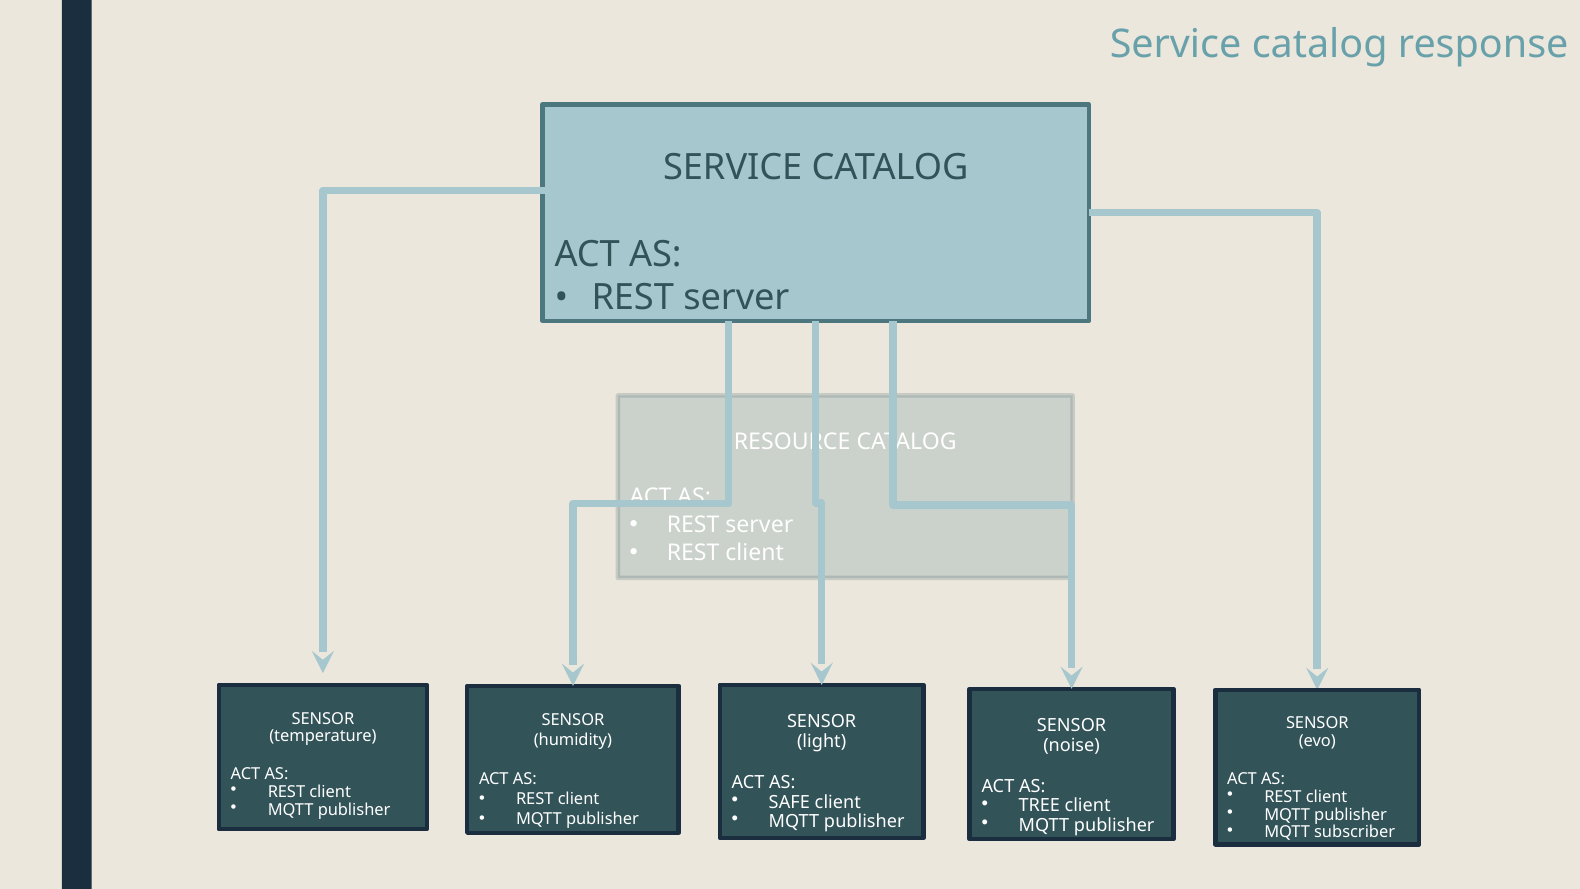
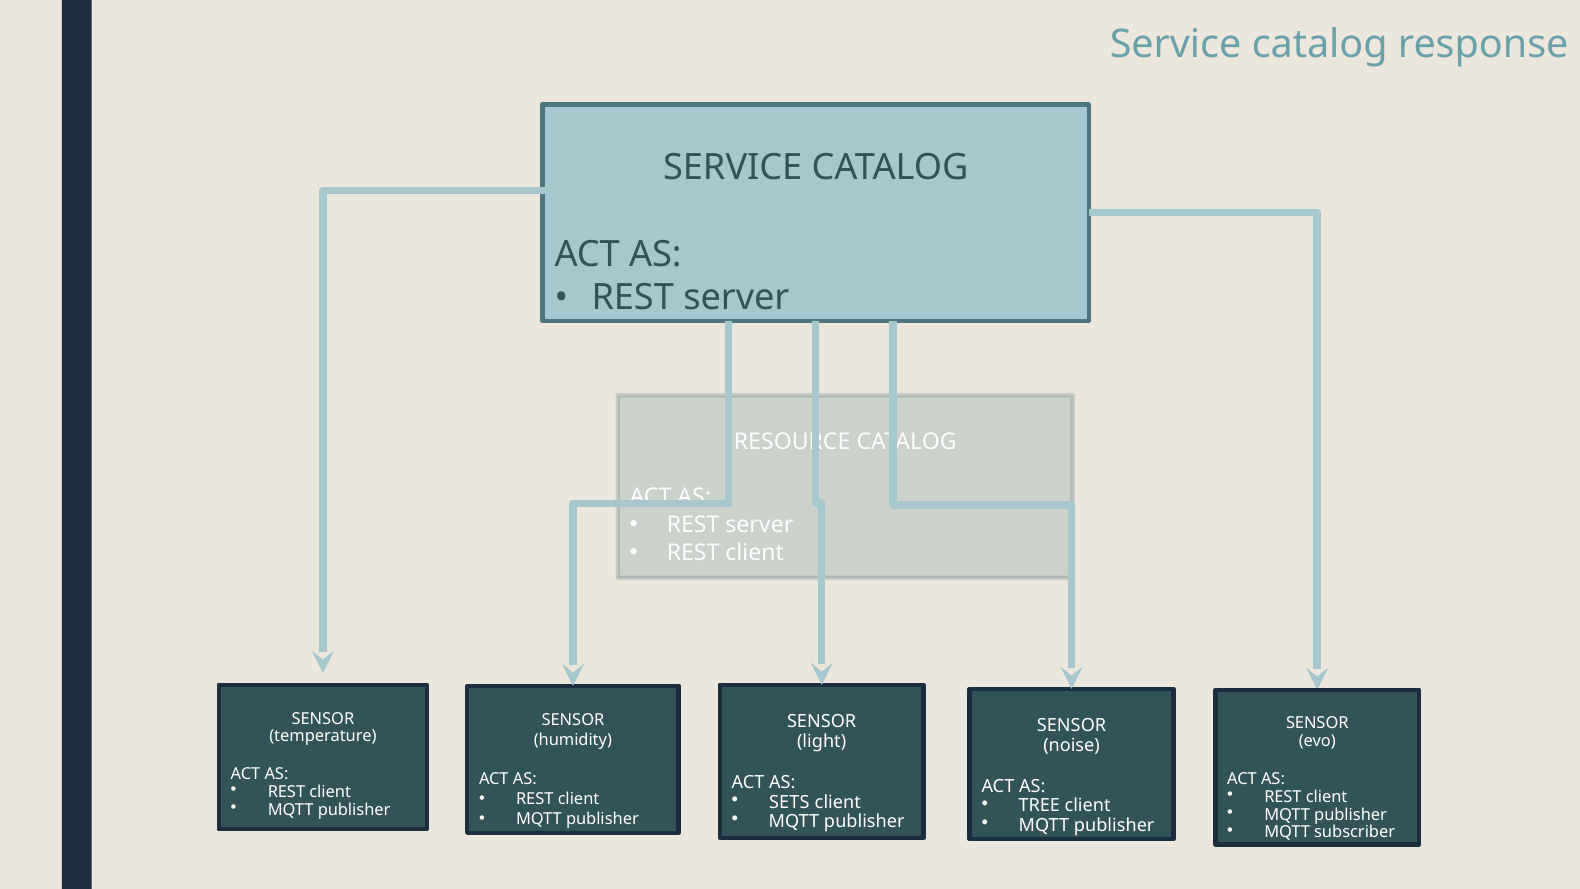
SAFE: SAFE -> SETS
